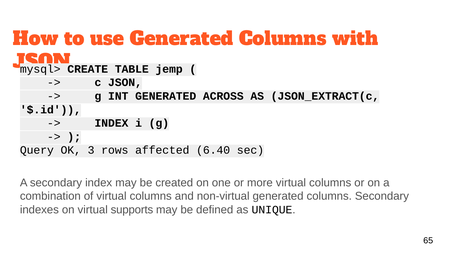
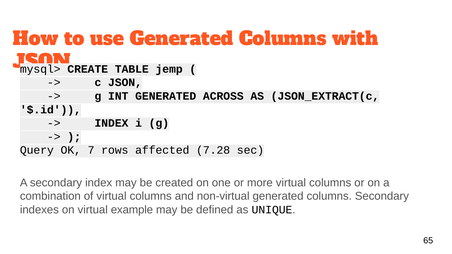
3: 3 -> 7
6.40: 6.40 -> 7.28
supports: supports -> example
